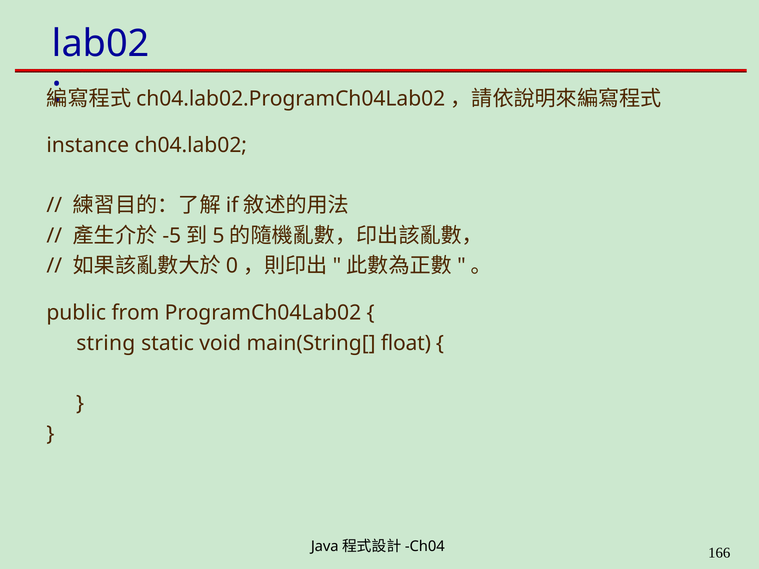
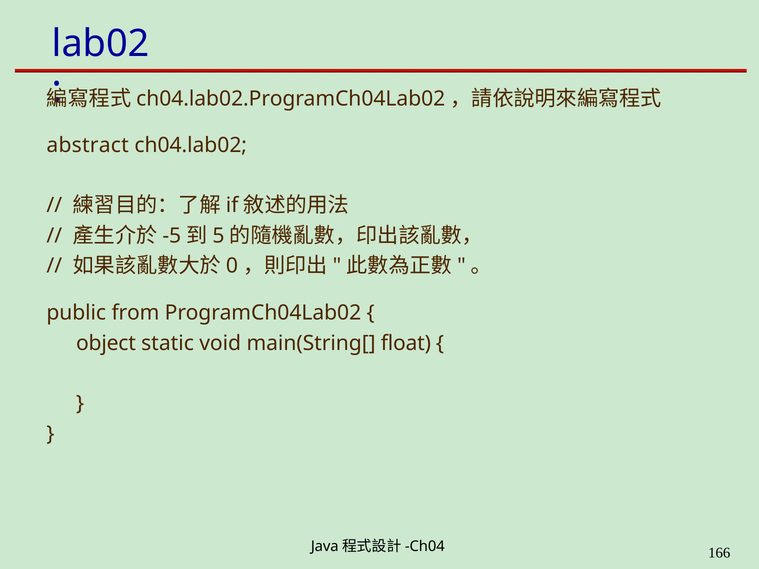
instance: instance -> abstract
string: string -> object
